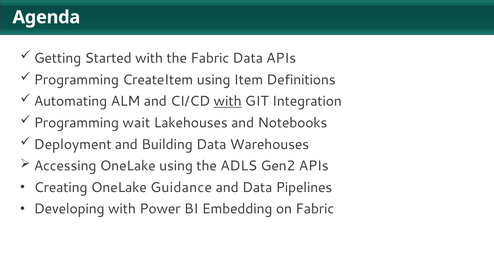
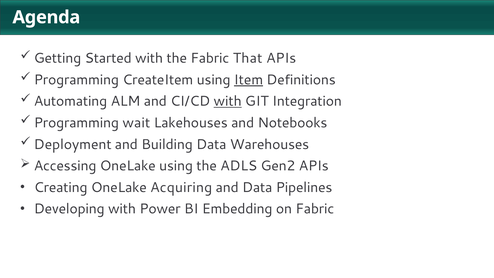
Fabric Data: Data -> That
Item underline: none -> present
Guidance: Guidance -> Acquiring
